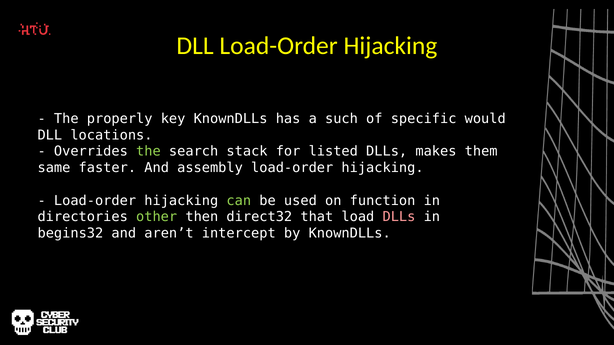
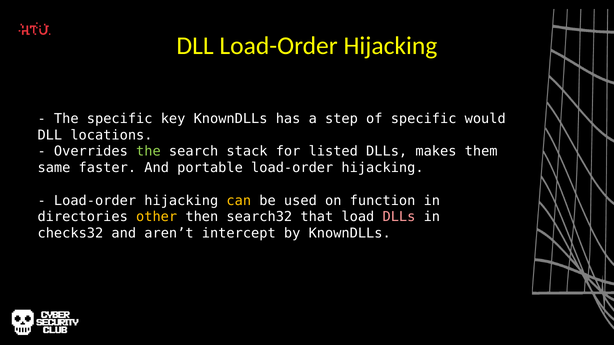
The properly: properly -> specific
such: such -> step
assembly: assembly -> portable
can colour: light green -> yellow
other colour: light green -> yellow
direct32: direct32 -> search32
begins32: begins32 -> checks32
